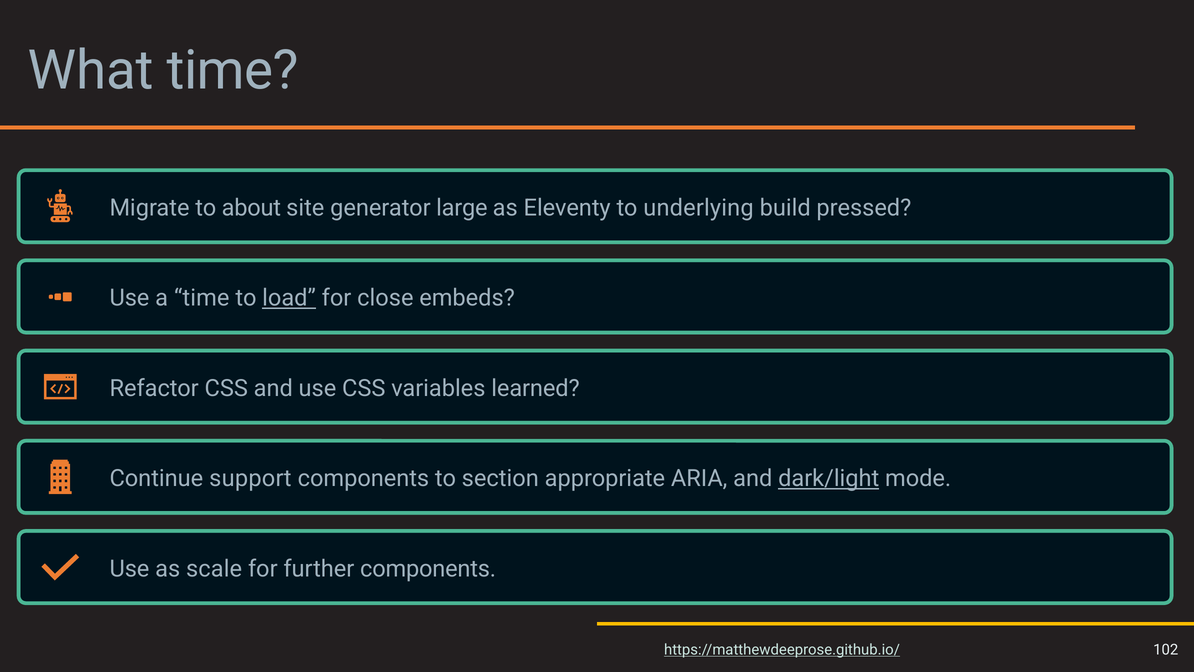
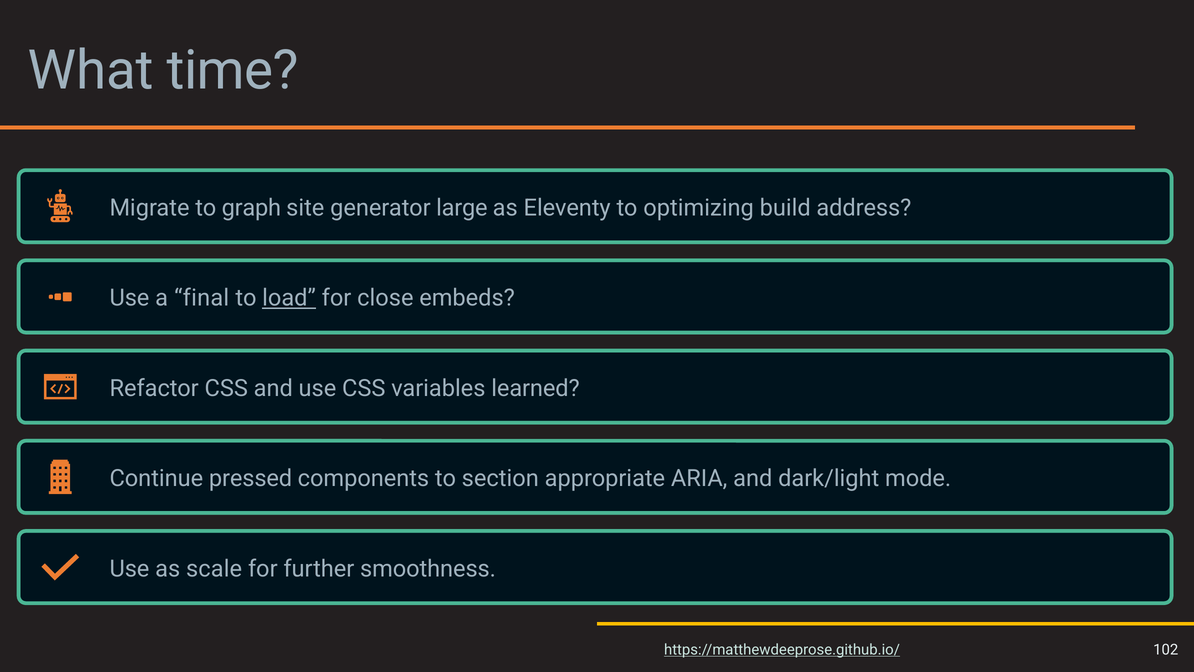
about: about -> graph
underlying: underlying -> optimizing
pressed: pressed -> address
a time: time -> final
support: support -> pressed
dark/light underline: present -> none
further components: components -> smoothness
